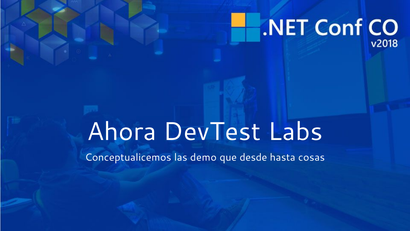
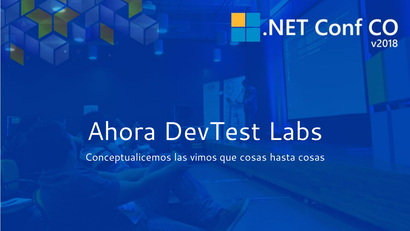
demo: demo -> vimos
que desde: desde -> cosas
